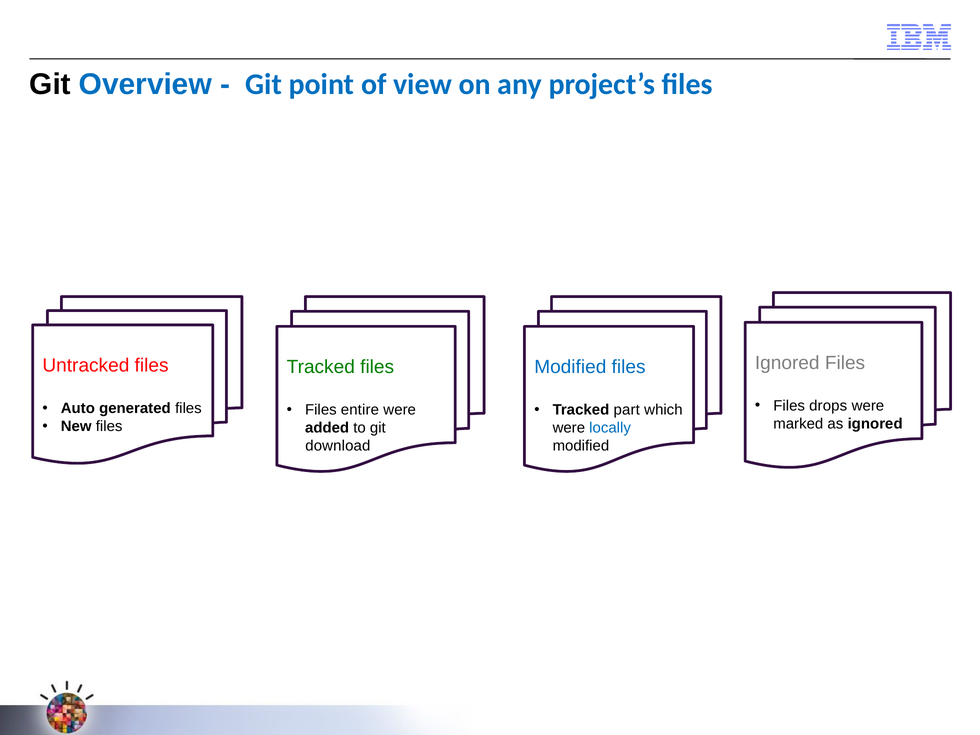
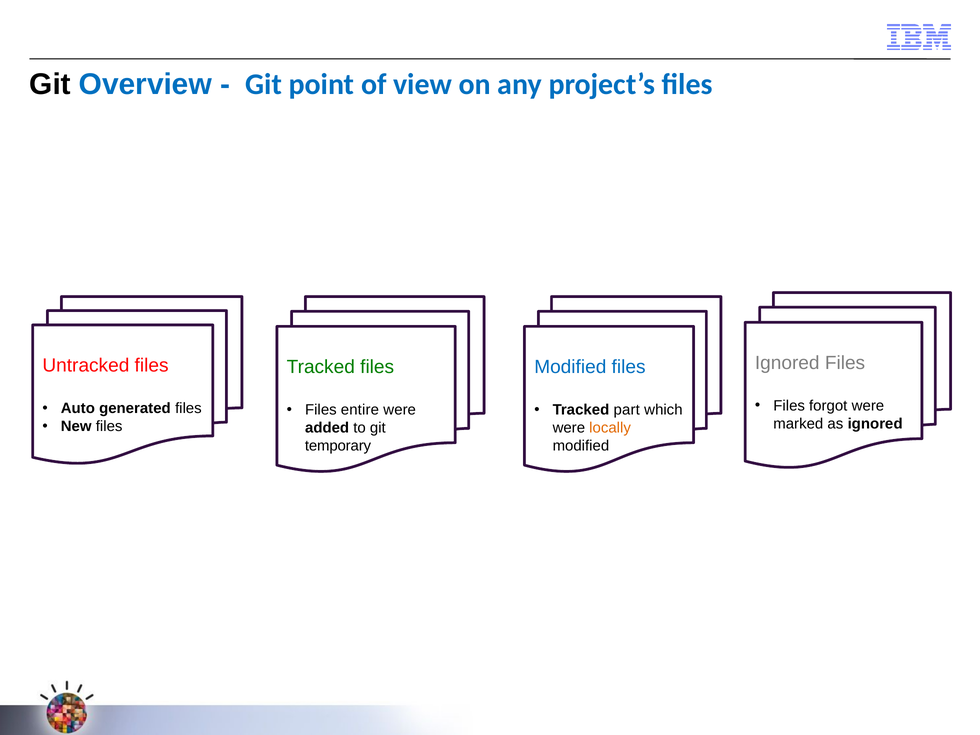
drops: drops -> forgot
locally colour: blue -> orange
download: download -> temporary
